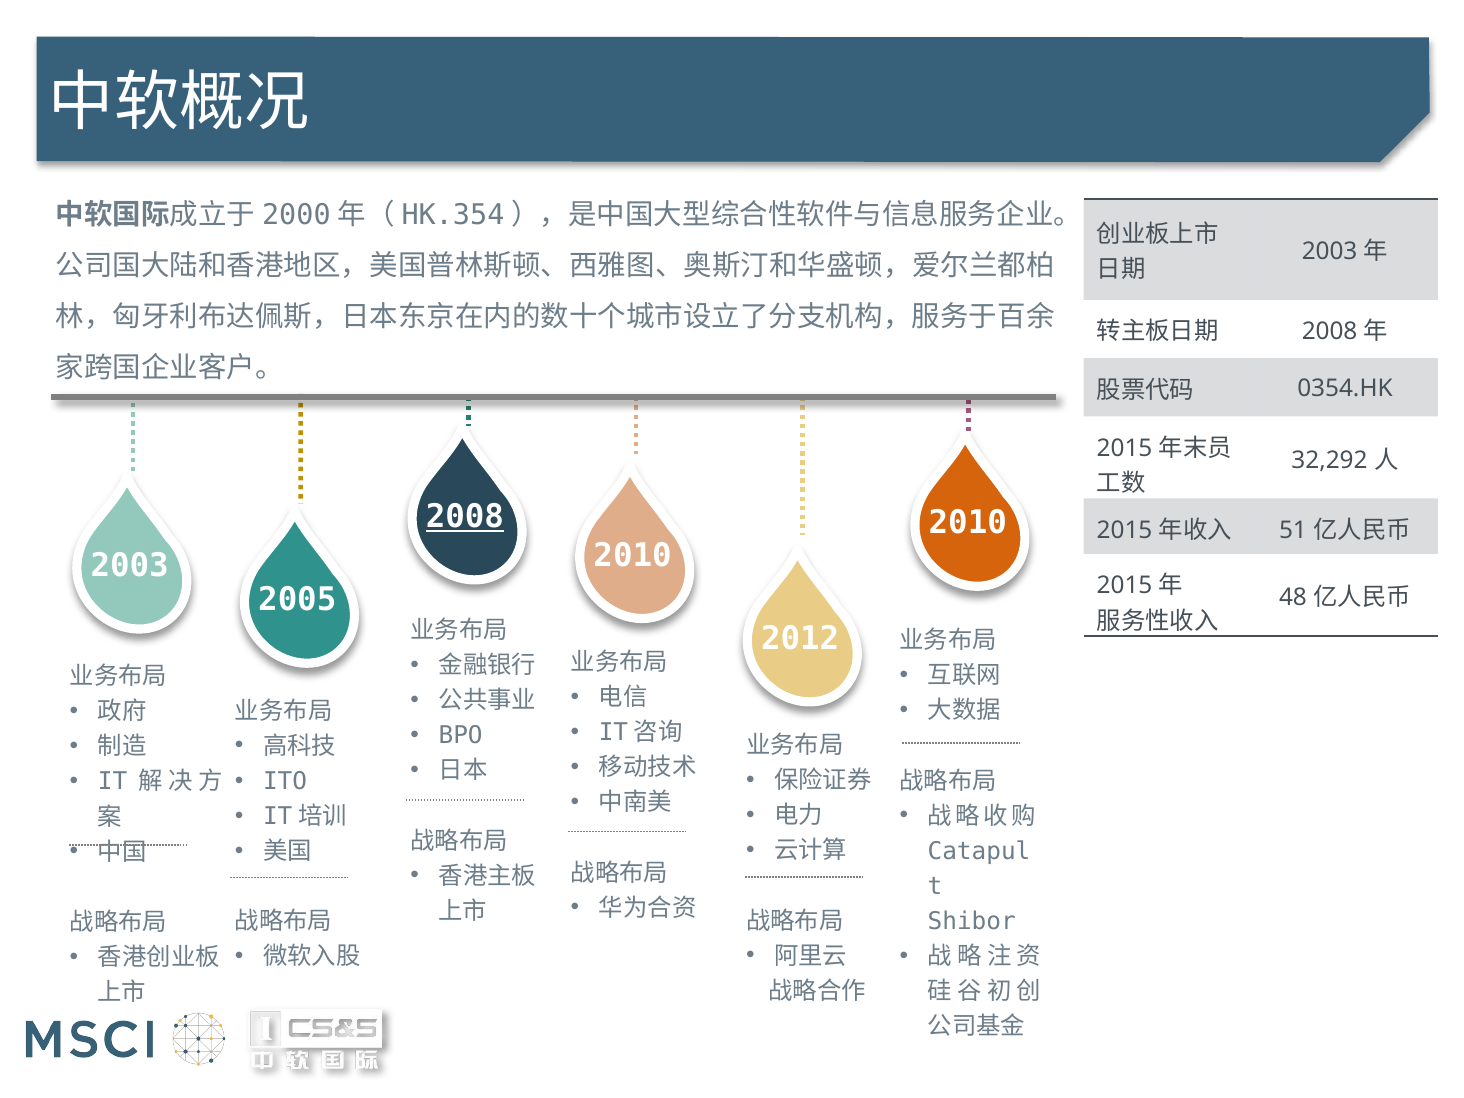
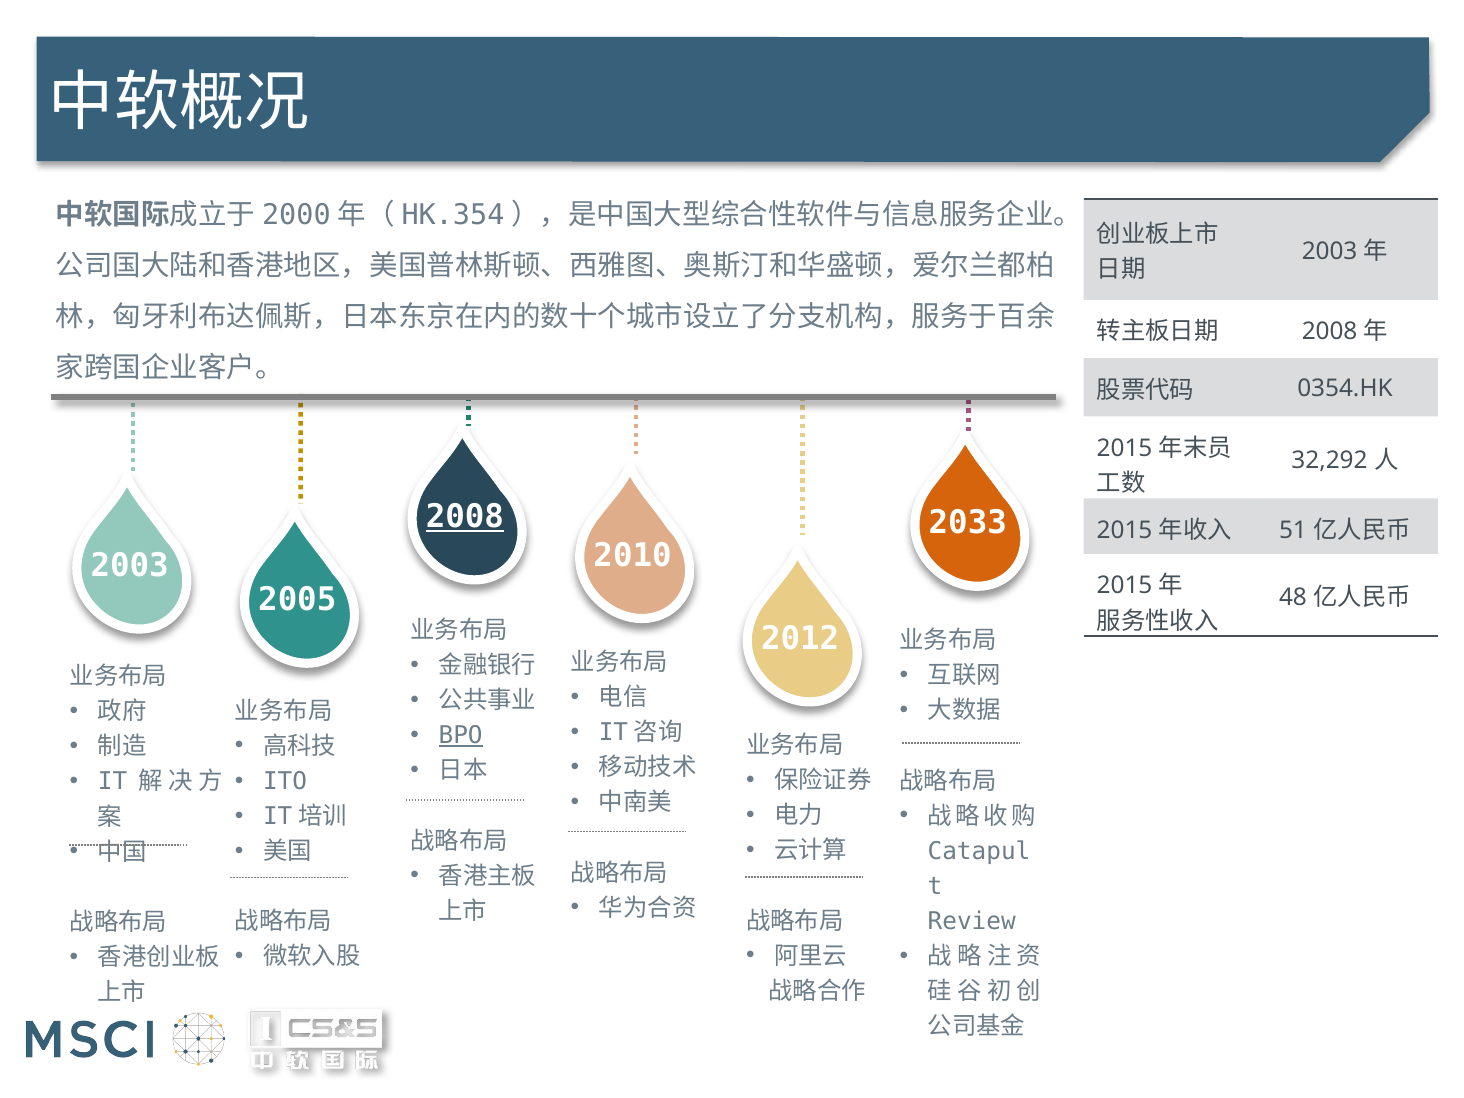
2010 at (968, 523): 2010 -> 2033
BPO underline: none -> present
Shibor: Shibor -> Review
